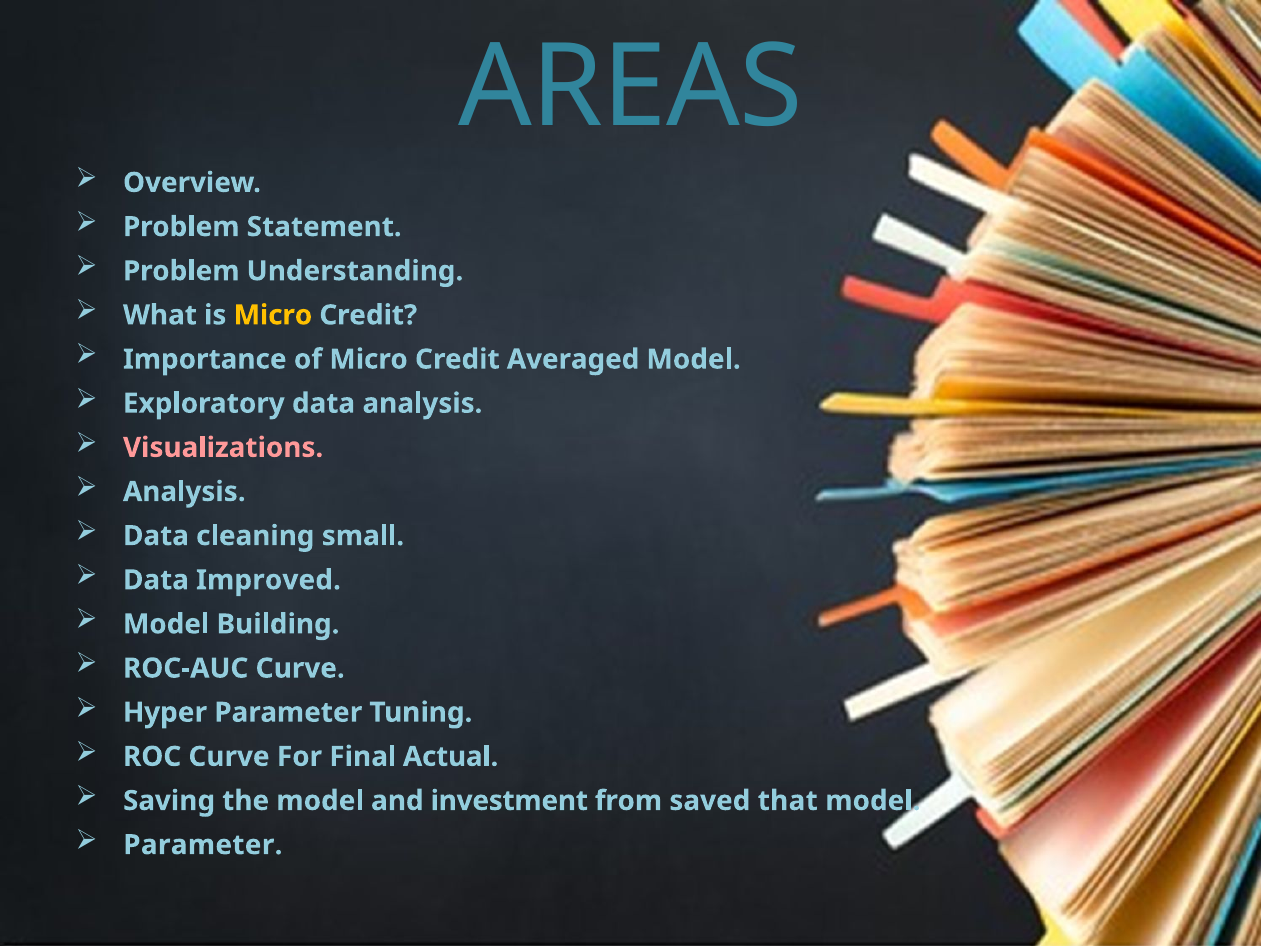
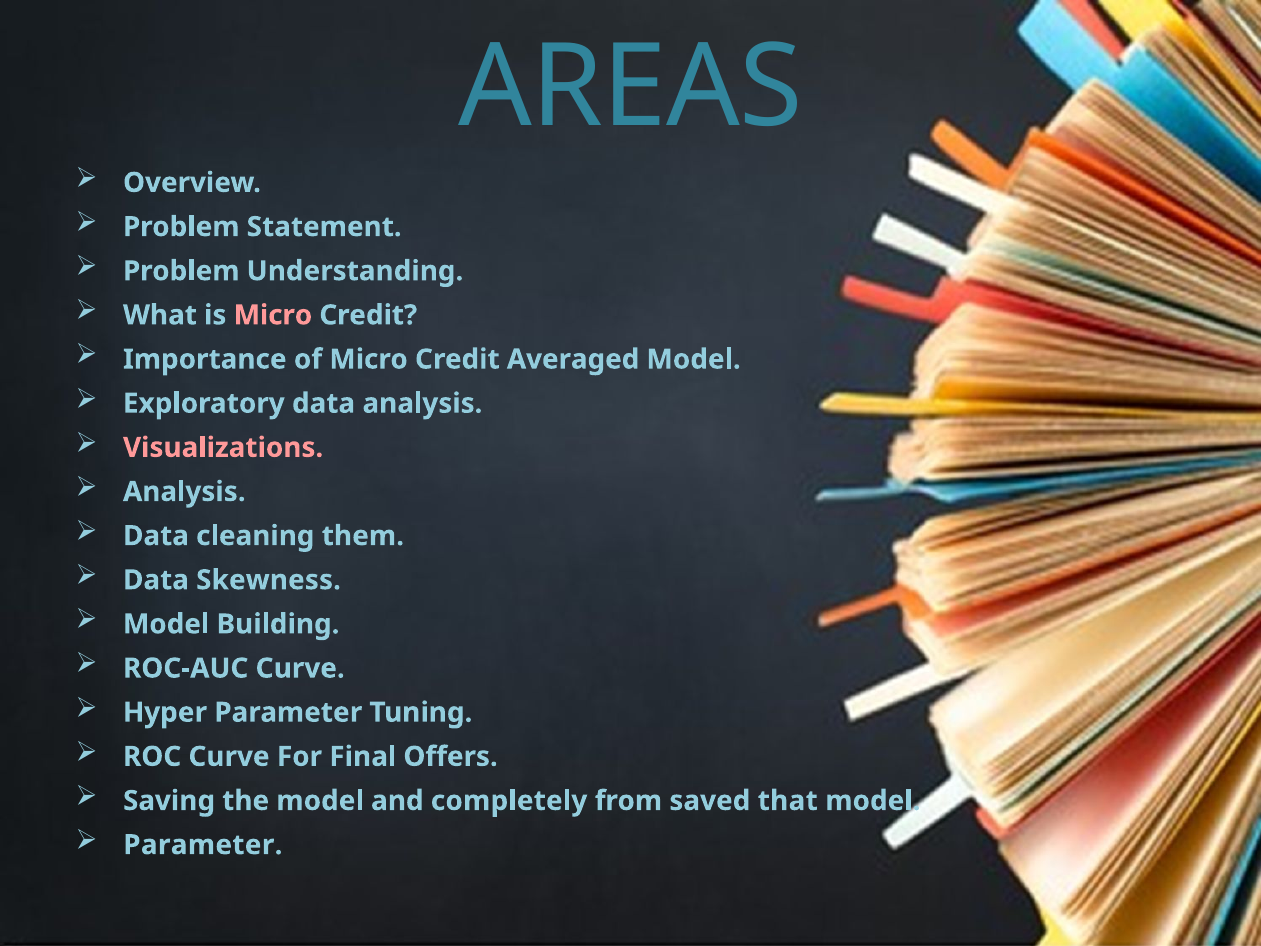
Micro at (273, 315) colour: yellow -> pink
small: small -> them
Improved: Improved -> Skewness
Actual: Actual -> Offers
investment: investment -> completely
